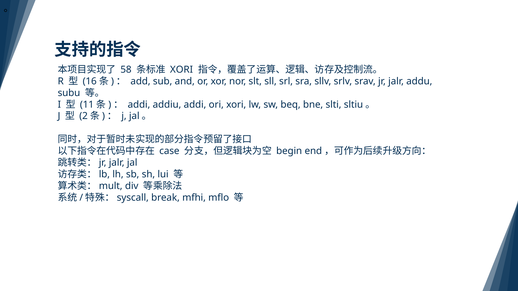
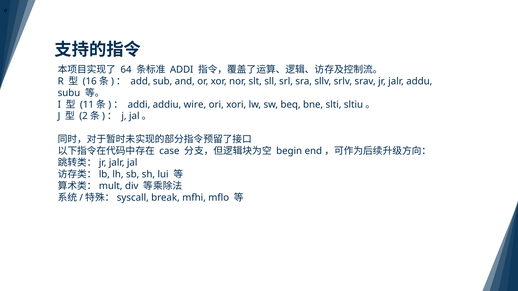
58: 58 -> 64
XORI at (182, 70): XORI -> ADDI
addiu addi: addi -> wire
